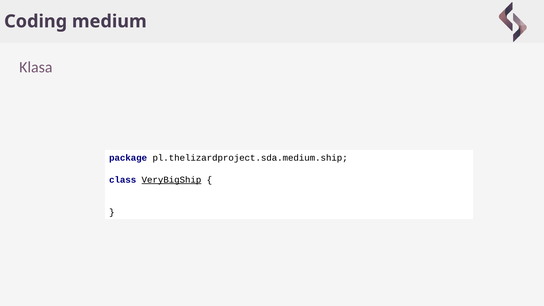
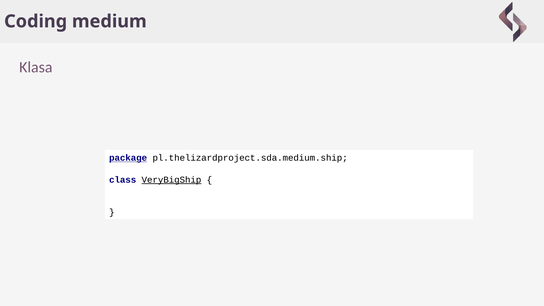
package underline: none -> present
